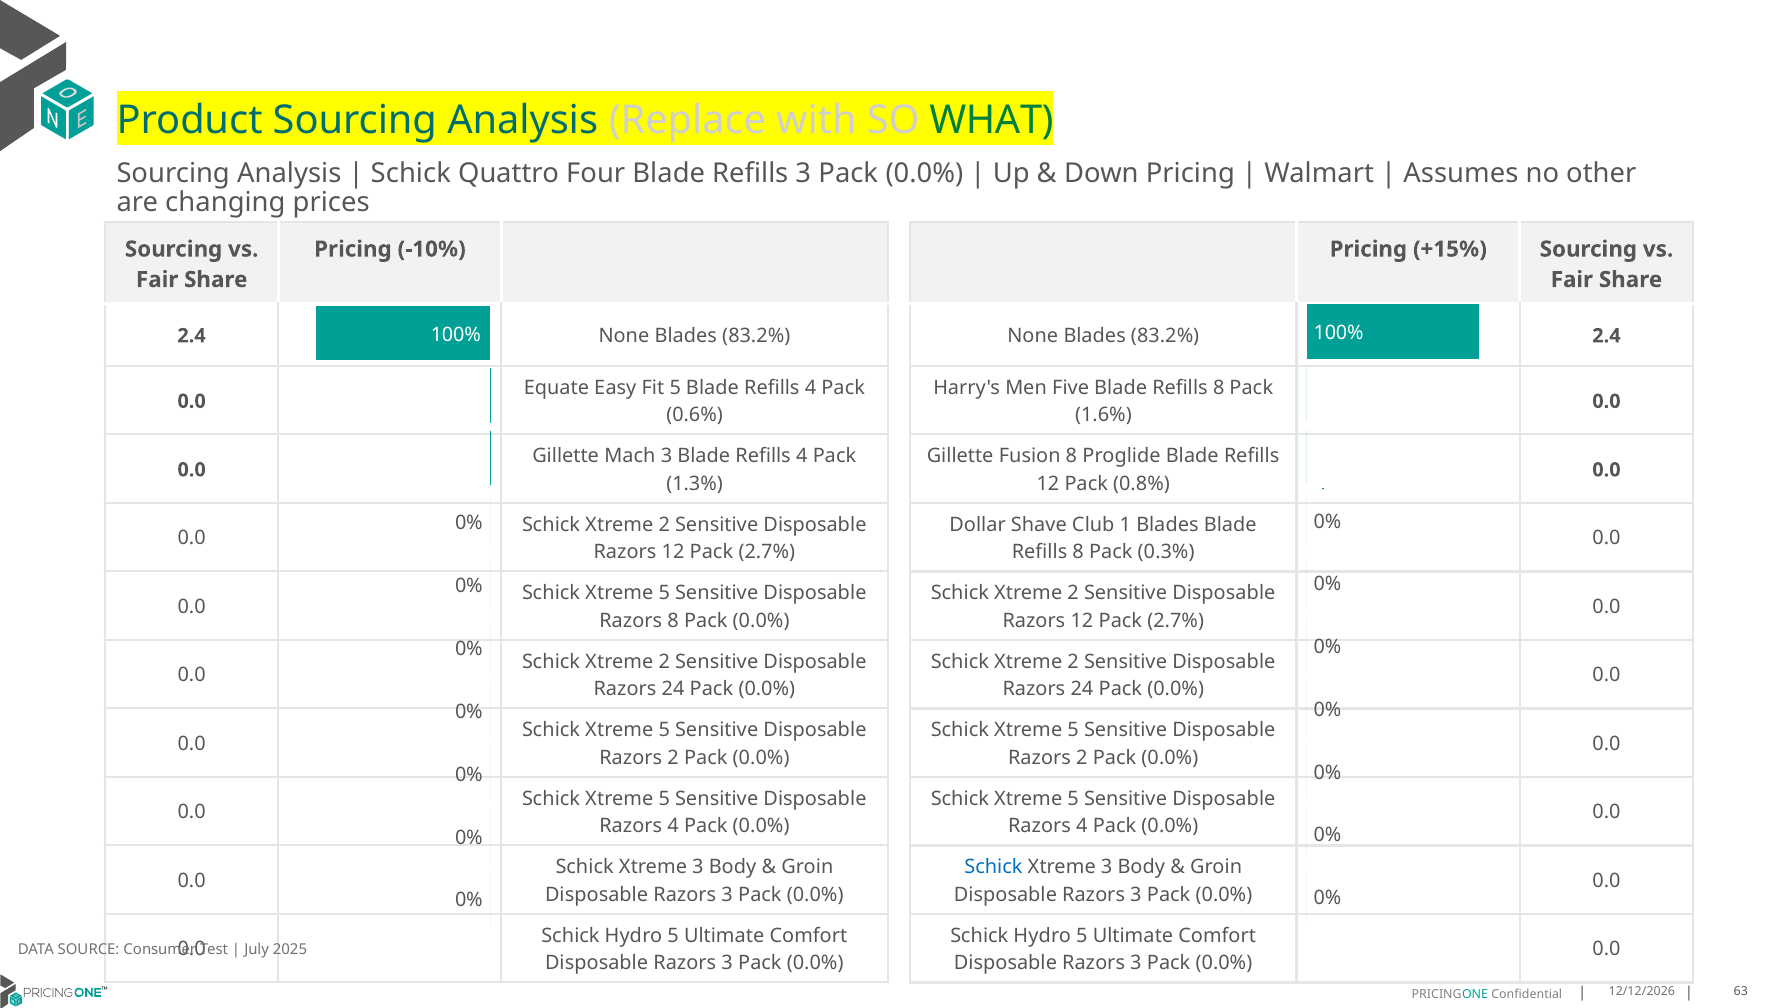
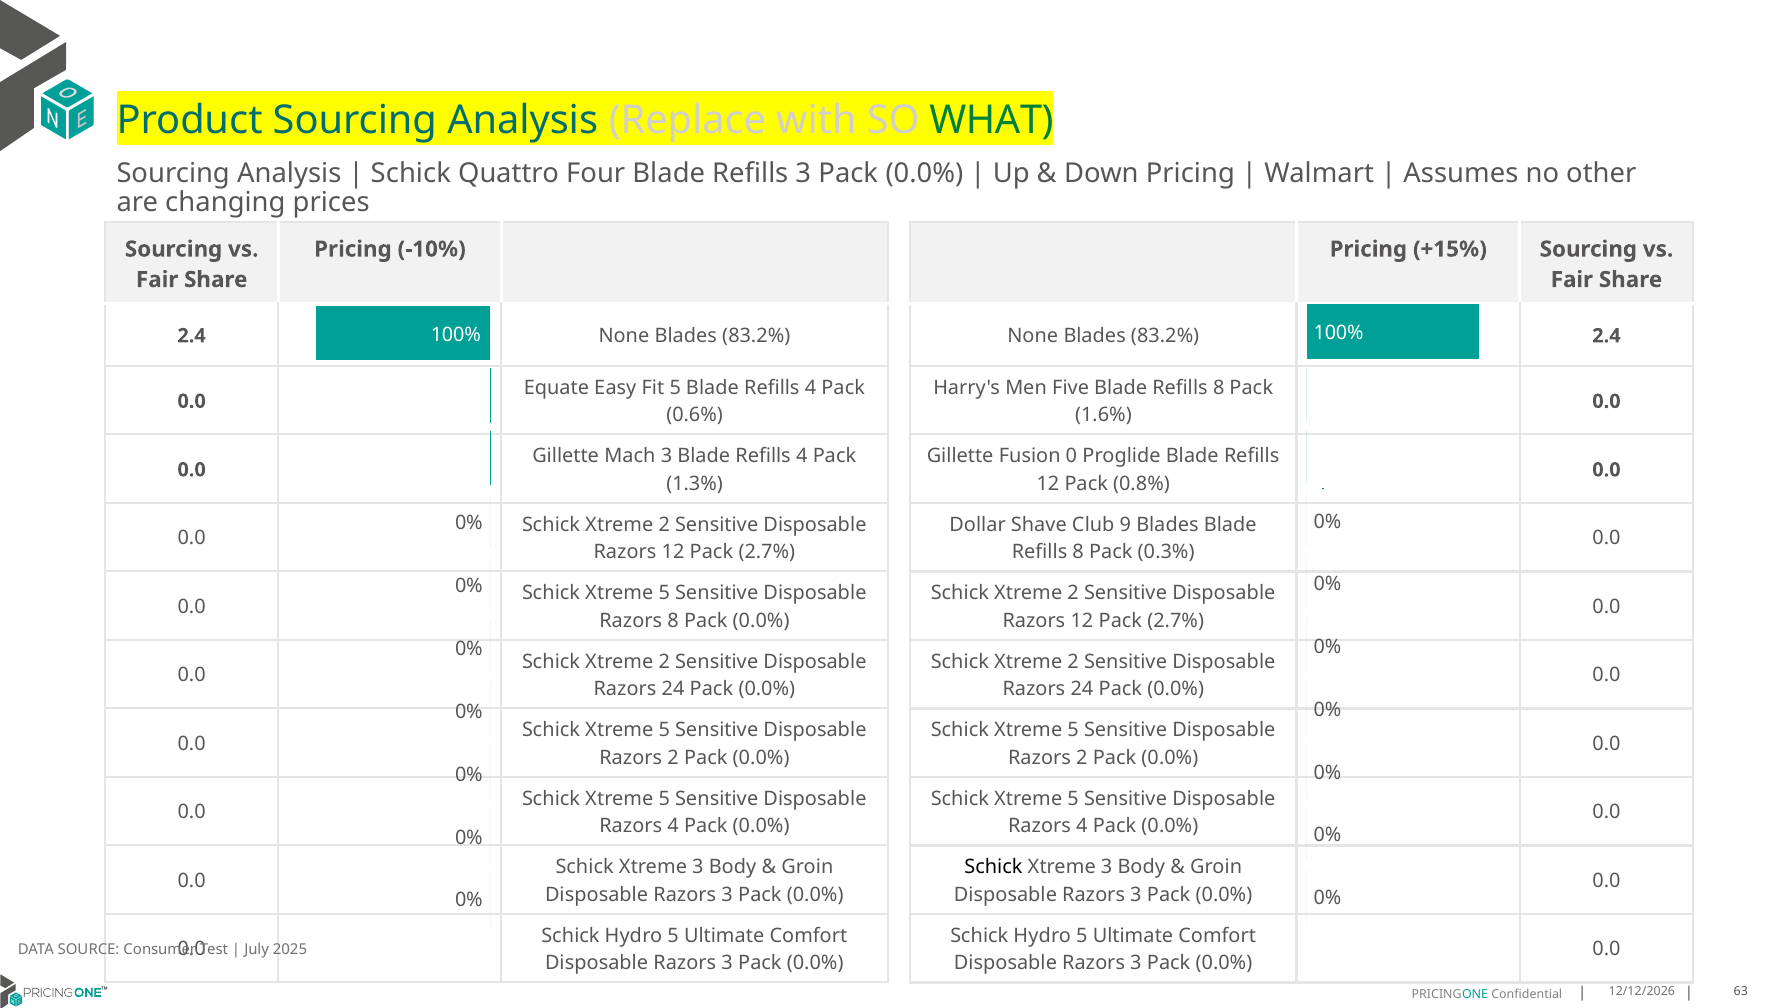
Fusion 8: 8 -> 0
1: 1 -> 9
Schick at (993, 867) colour: blue -> black
